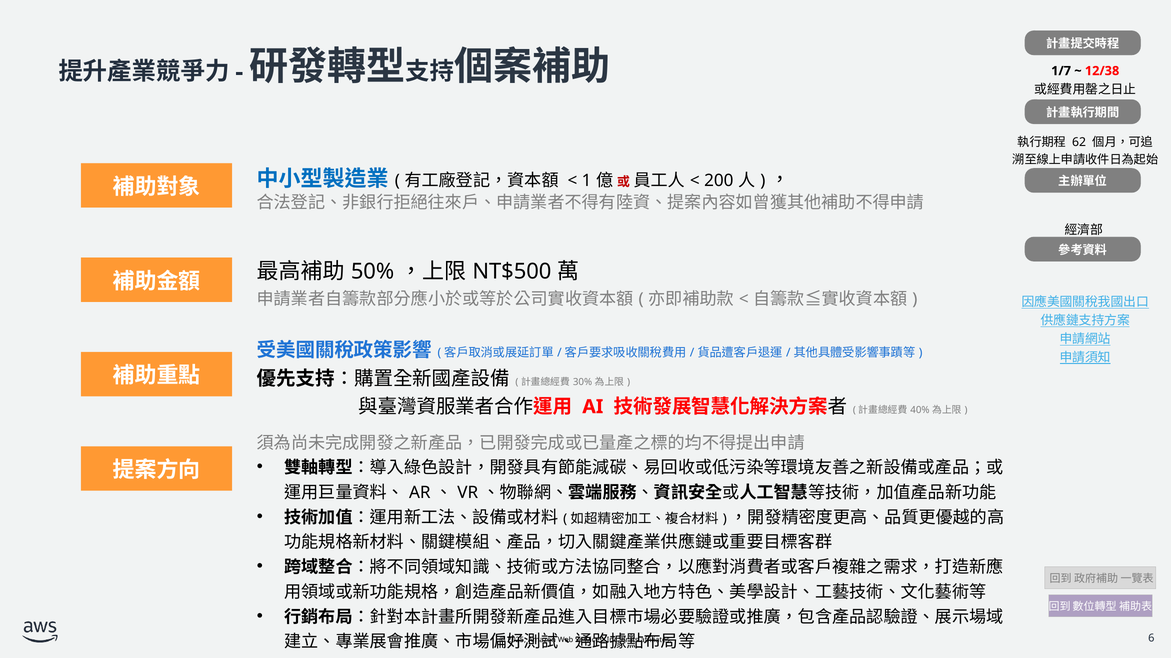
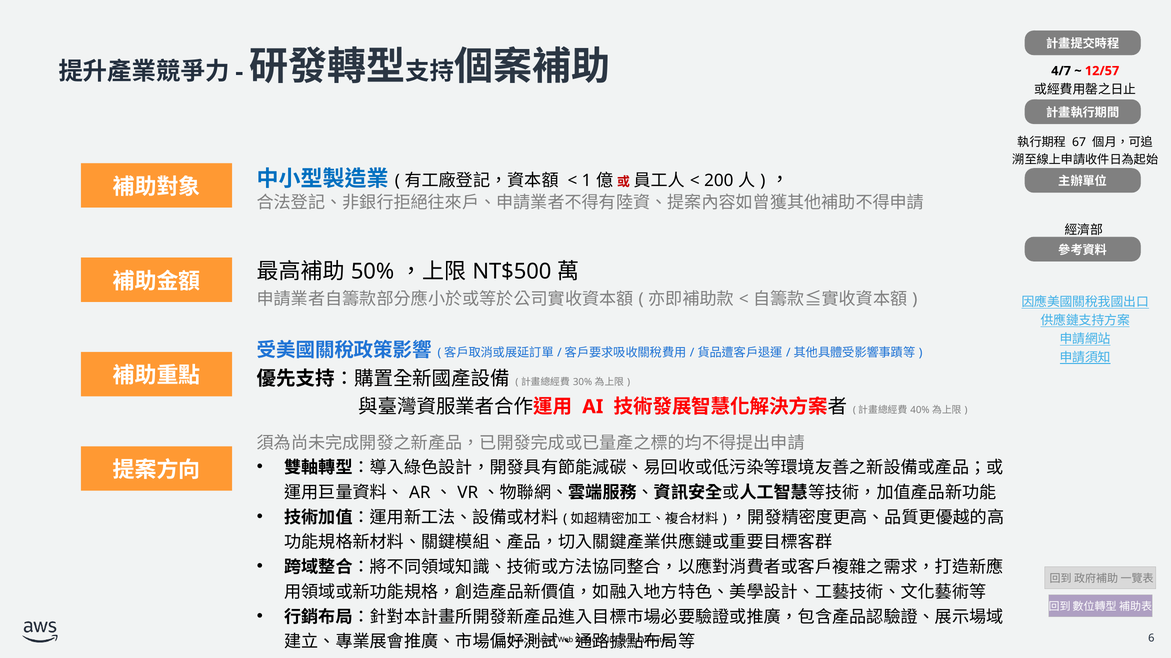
1/7: 1/7 -> 4/7
12/38: 12/38 -> 12/57
62: 62 -> 67
